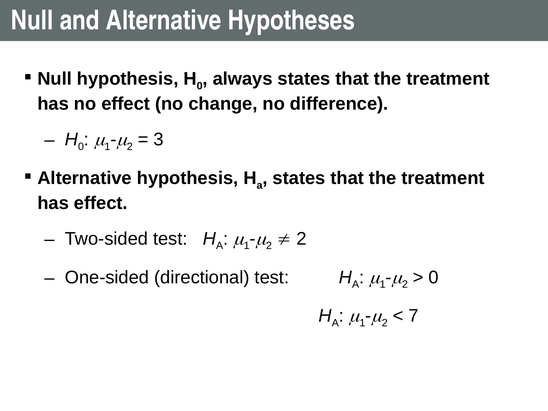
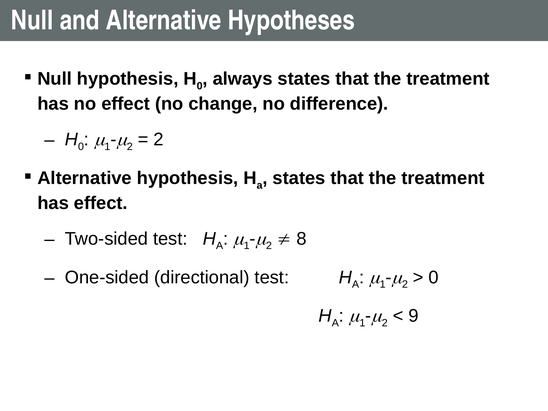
3 at (159, 139): 3 -> 2
2 at (301, 239): 2 -> 8
7: 7 -> 9
